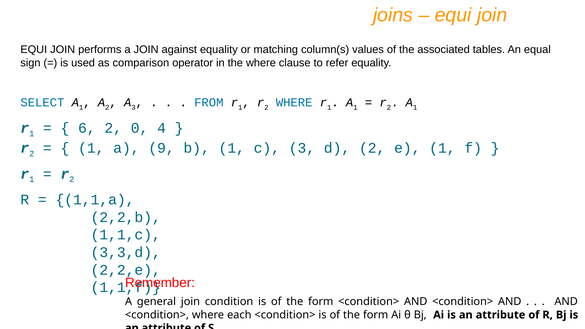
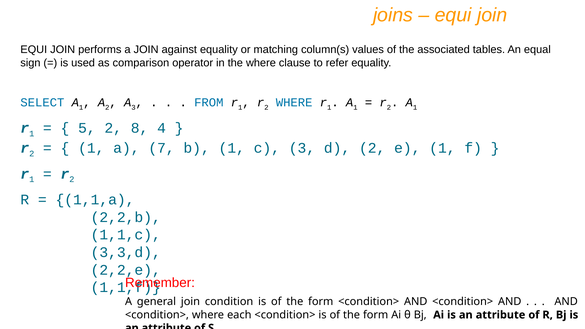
6: 6 -> 5
0: 0 -> 8
9: 9 -> 7
